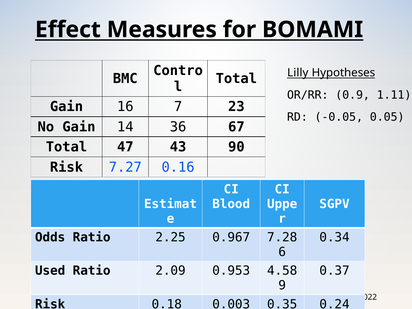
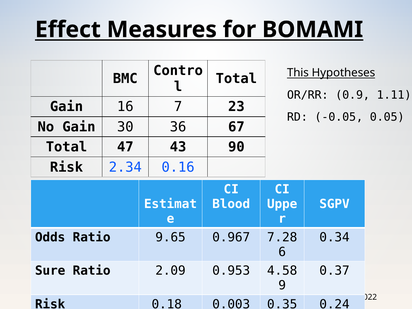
Lilly: Lilly -> This
14: 14 -> 30
7.27: 7.27 -> 2.34
2.25: 2.25 -> 9.65
Used: Used -> Sure
